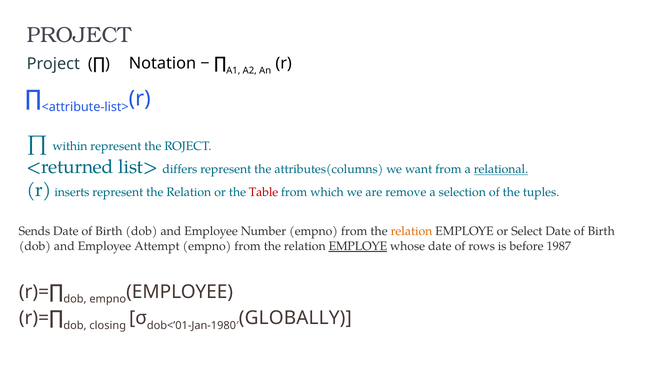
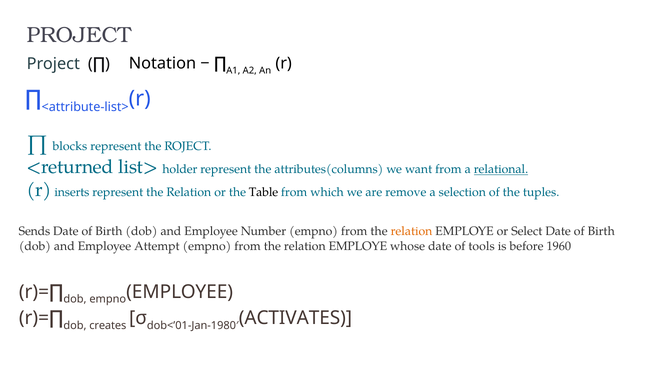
within: within -> blocks
differs: differs -> holder
Table colour: red -> black
EMPLOYE at (358, 246) underline: present -> none
rows: rows -> tools
1987: 1987 -> 1960
closing: closing -> creates
GLOBALLY: GLOBALLY -> ACTIVATES
